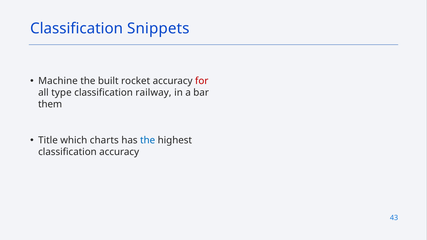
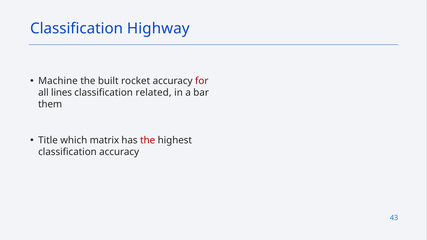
Snippets: Snippets -> Highway
type: type -> lines
railway: railway -> related
charts: charts -> matrix
the at (148, 140) colour: blue -> red
